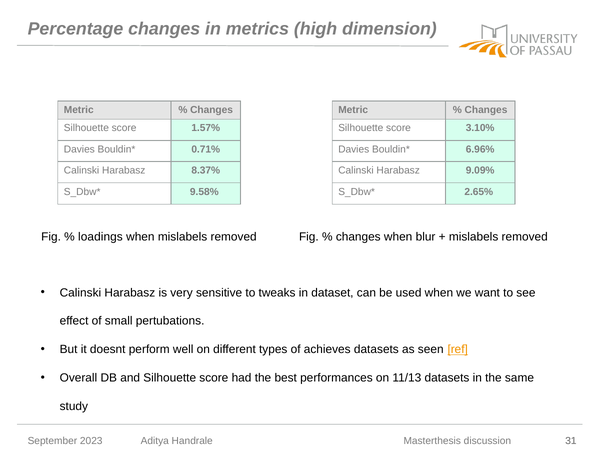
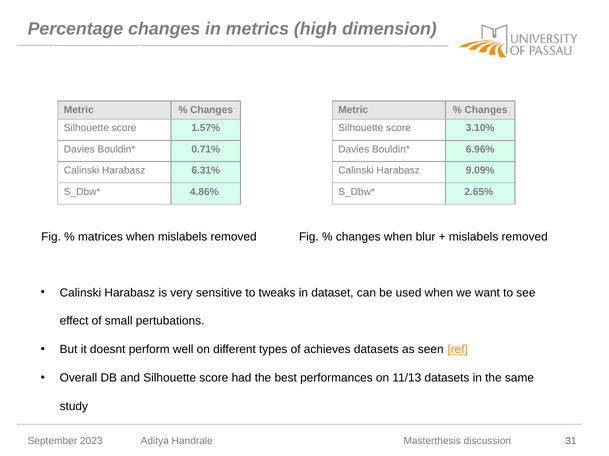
8.37%: 8.37% -> 6.31%
9.58%: 9.58% -> 4.86%
loadings: loadings -> matrices
